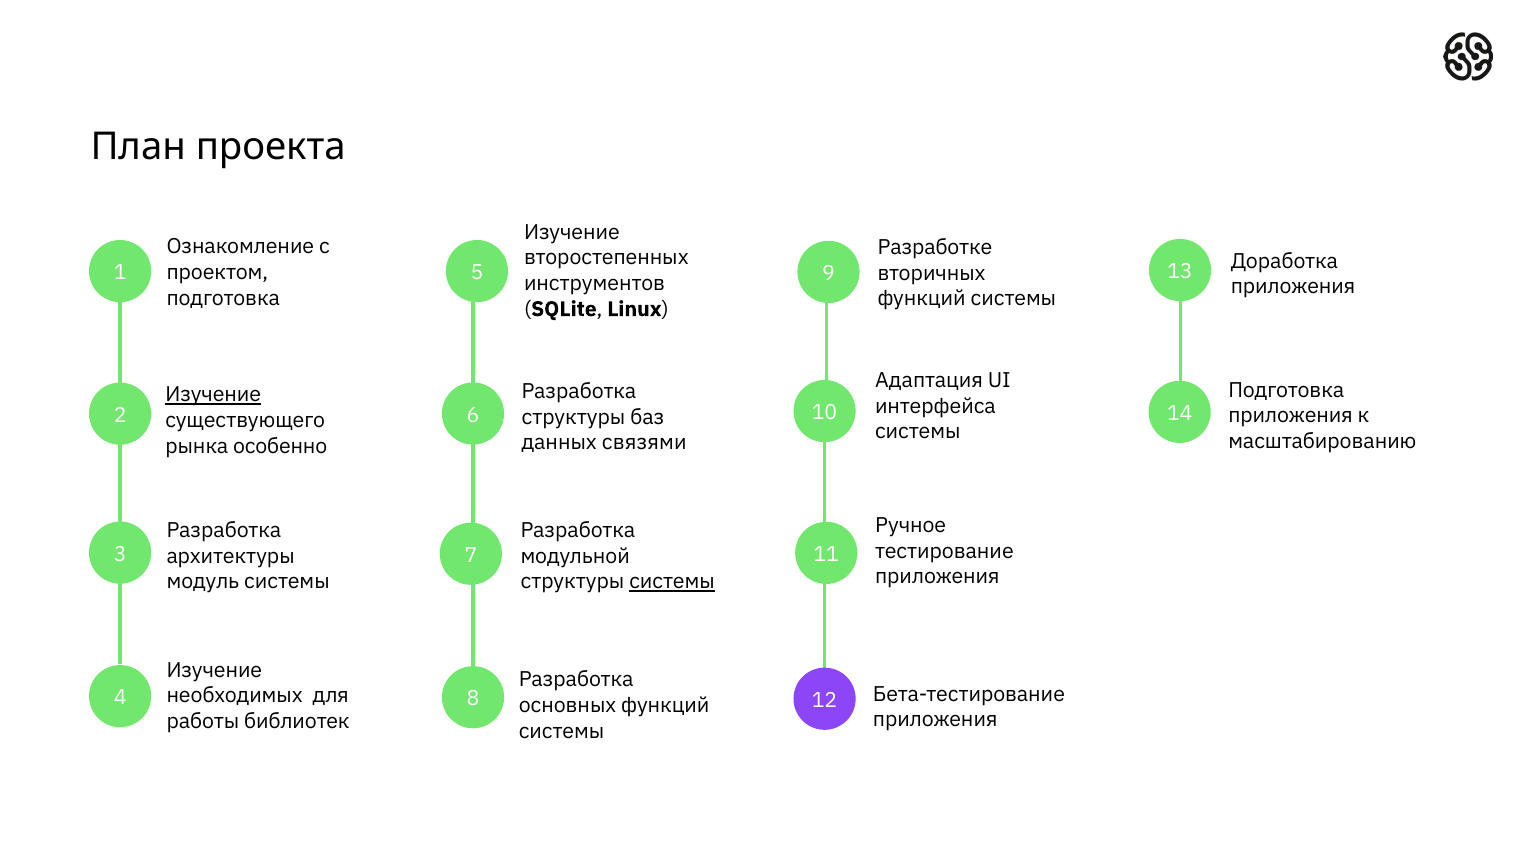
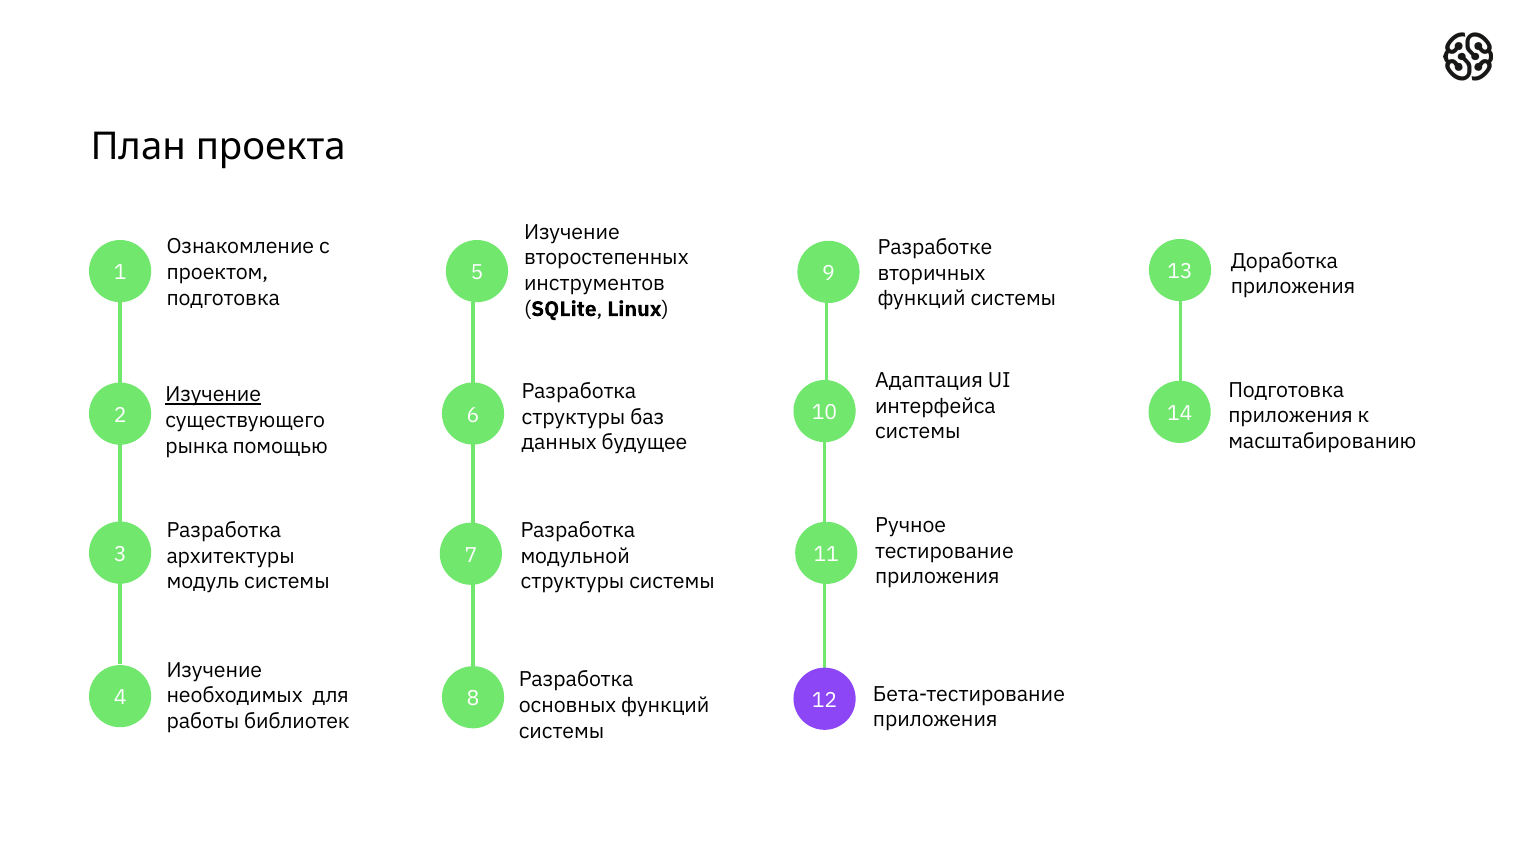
связями: связями -> будущее
особенно: особенно -> помощью
системы at (672, 582) underline: present -> none
